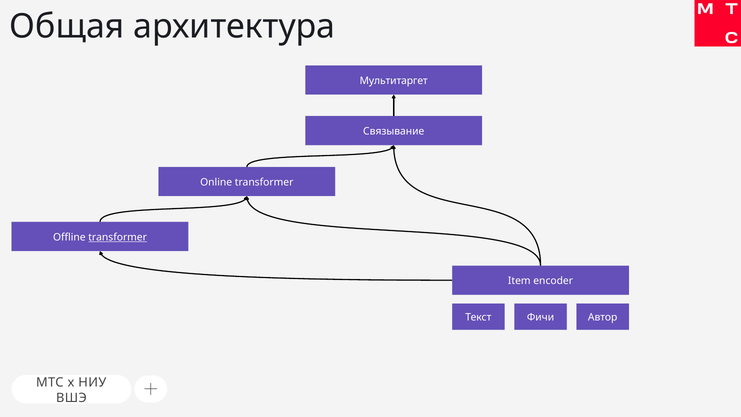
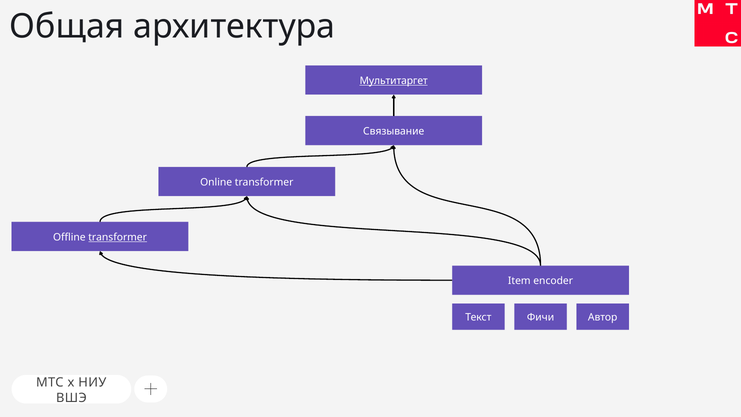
Мультитаргет underline: none -> present
